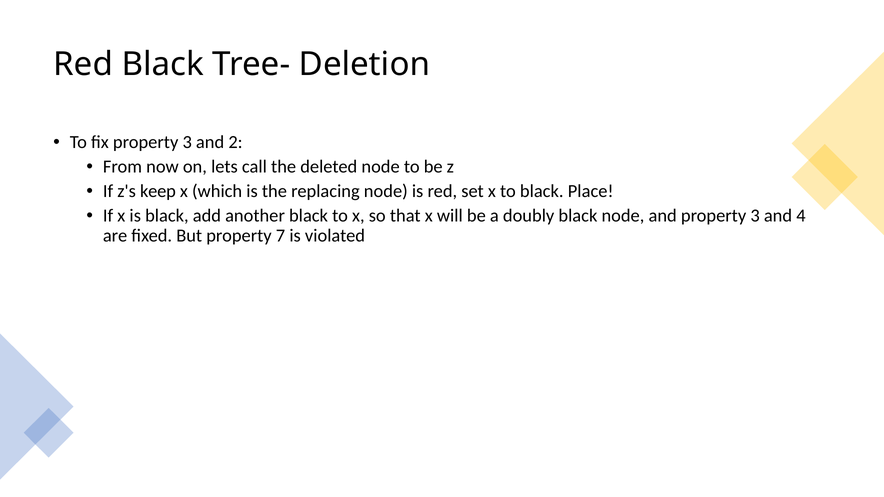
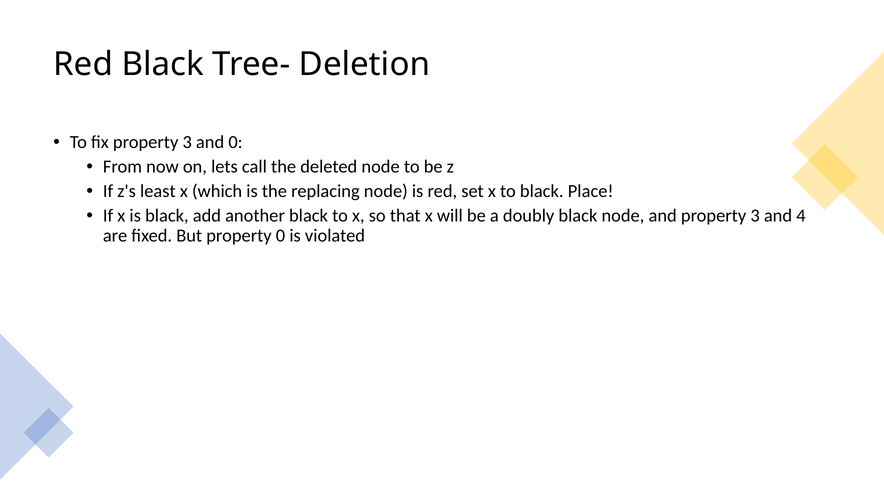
and 2: 2 -> 0
keep: keep -> least
property 7: 7 -> 0
